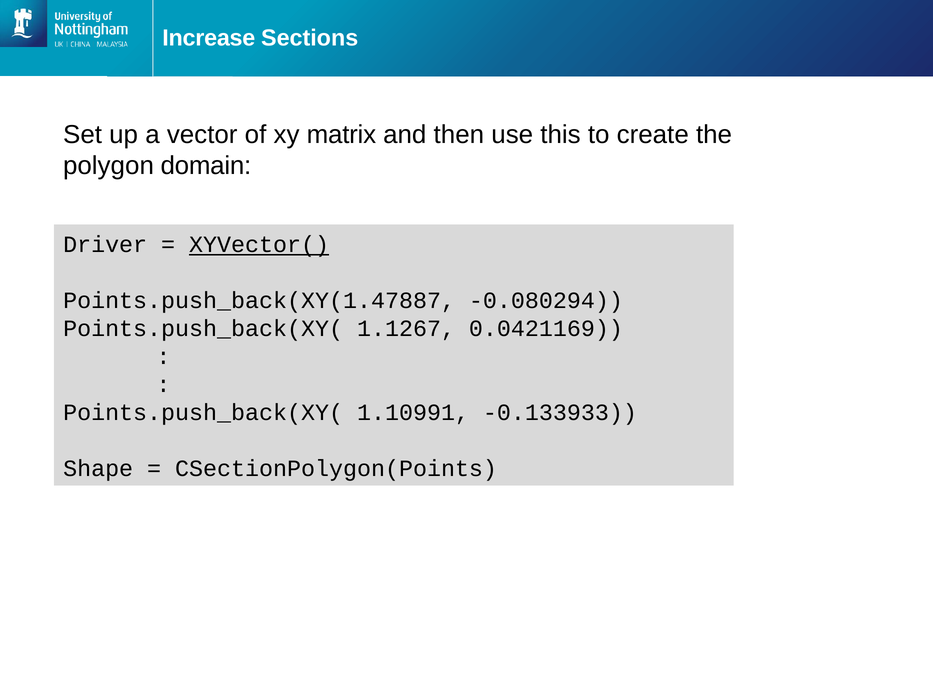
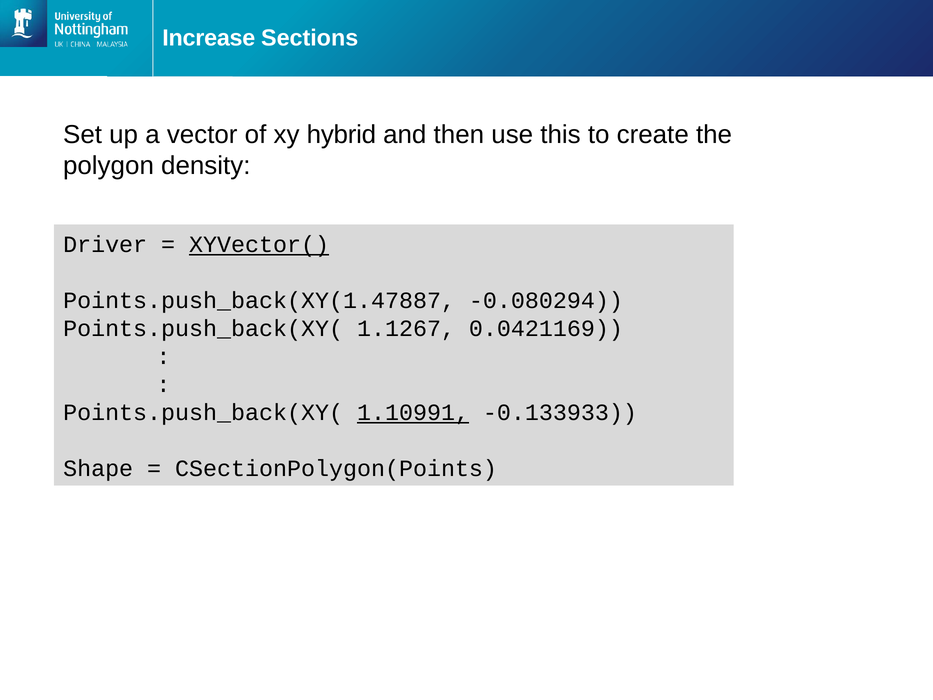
matrix: matrix -> hybrid
domain: domain -> density
1.10991 underline: none -> present
